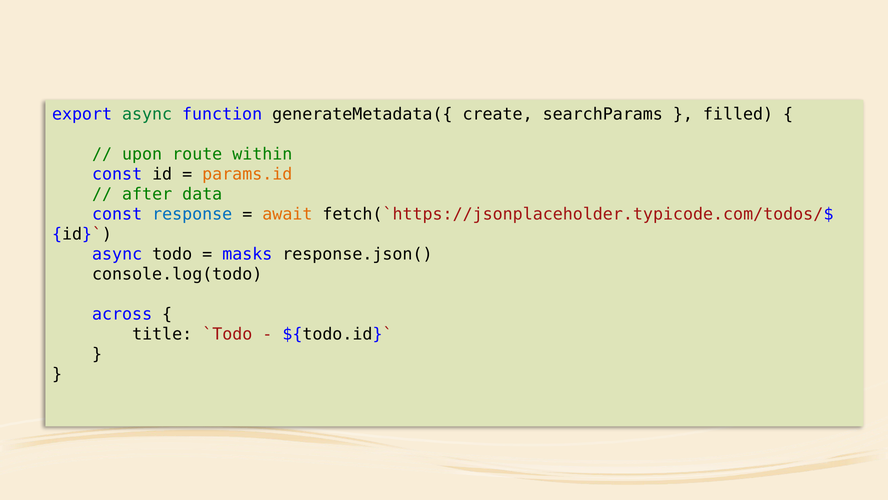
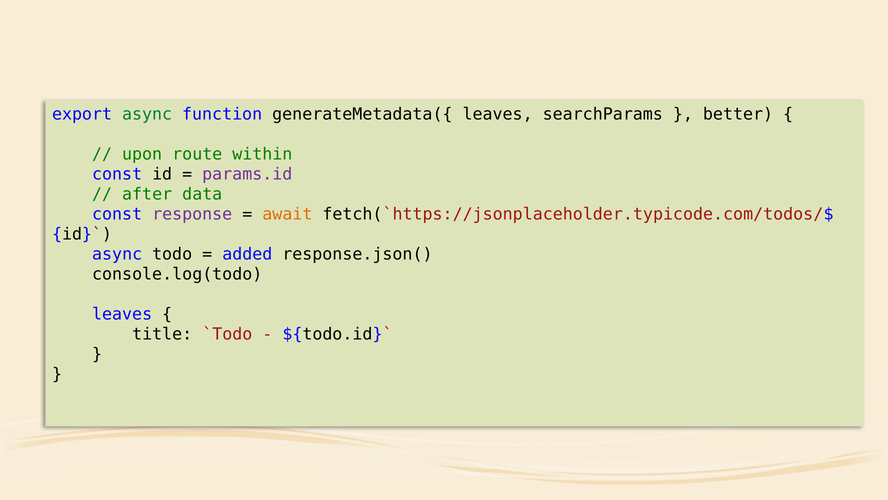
generateMetadata({ create: create -> leaves
filled: filled -> better
params.id colour: orange -> purple
response colour: blue -> purple
masks: masks -> added
across at (122, 314): across -> leaves
